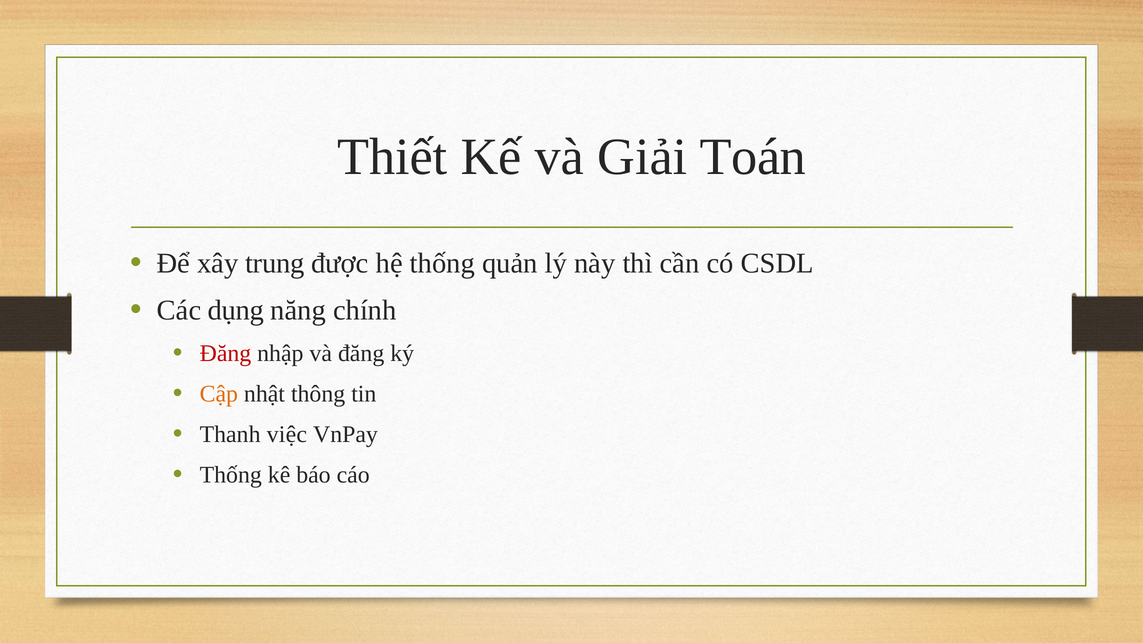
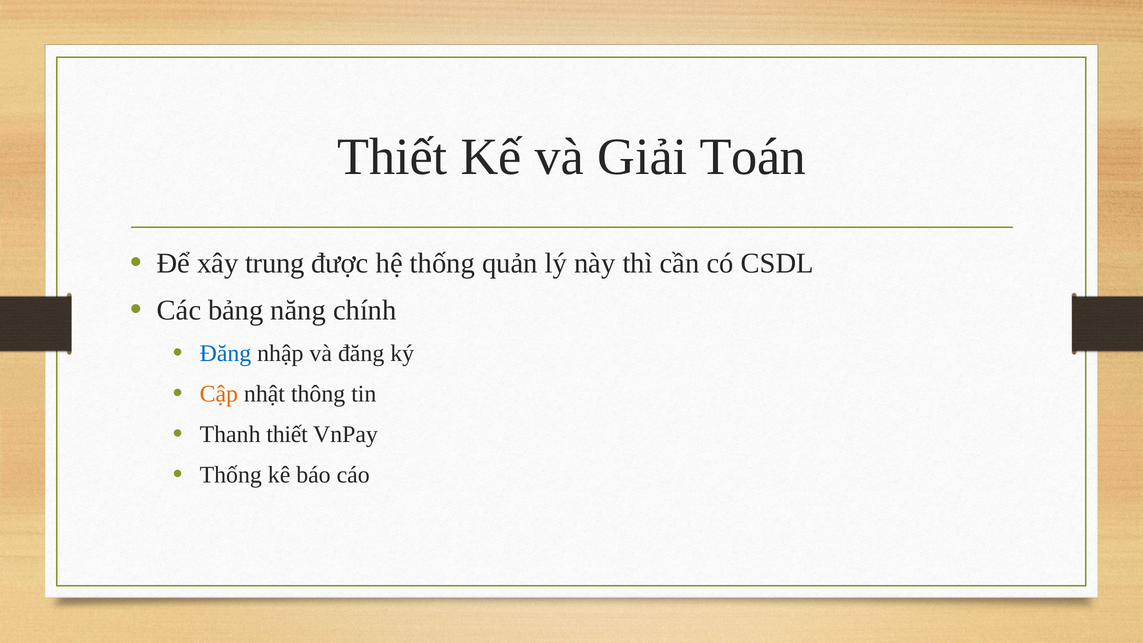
dụng: dụng -> bảng
Đăng at (225, 353) colour: red -> blue
Thanh việc: việc -> thiết
